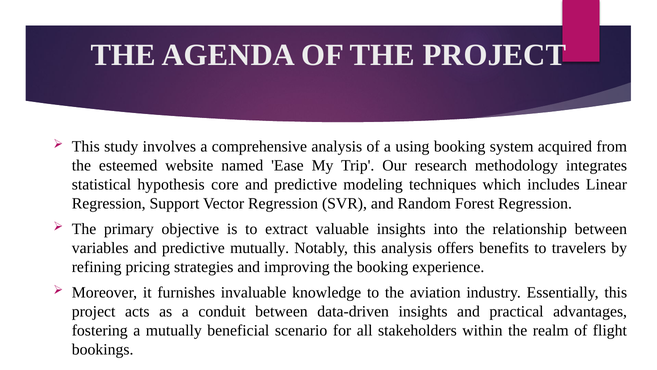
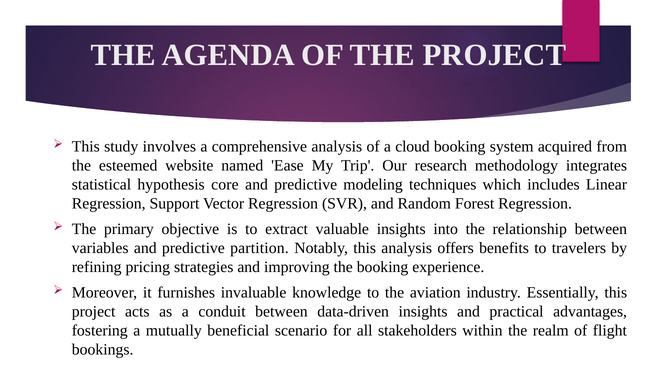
using: using -> cloud
predictive mutually: mutually -> partition
